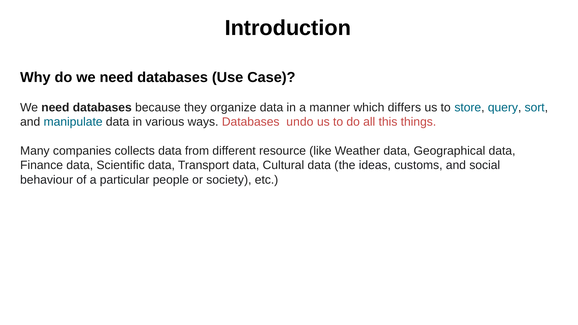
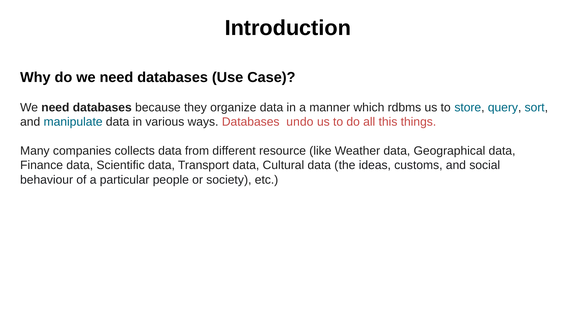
differs: differs -> rdbms
